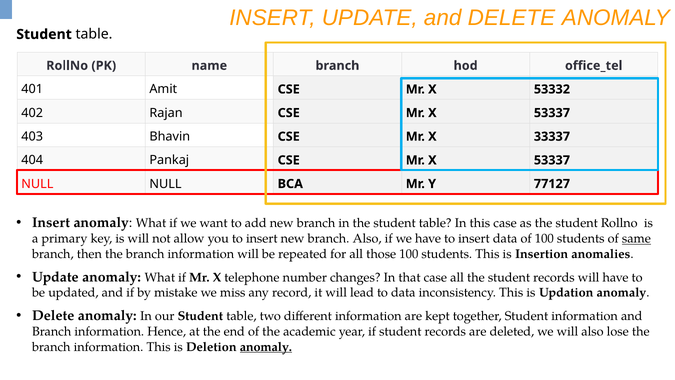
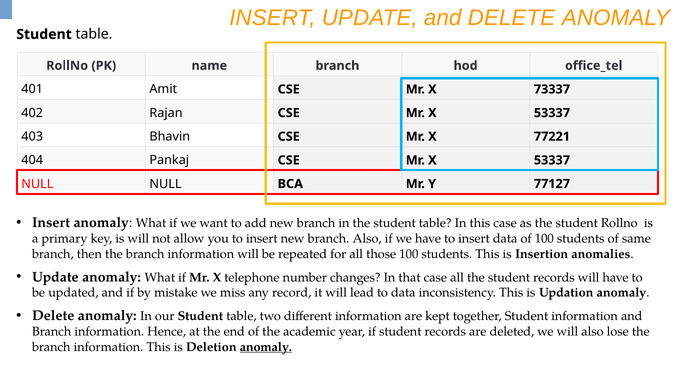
53332: 53332 -> 73337
33337: 33337 -> 77221
same underline: present -> none
